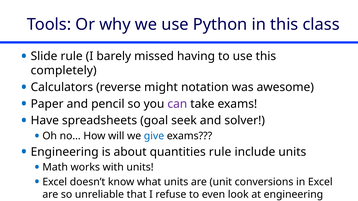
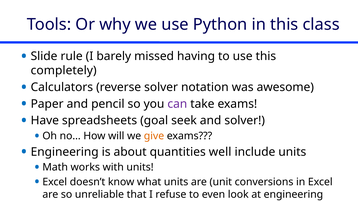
reverse might: might -> solver
give colour: blue -> orange
quantities rule: rule -> well
